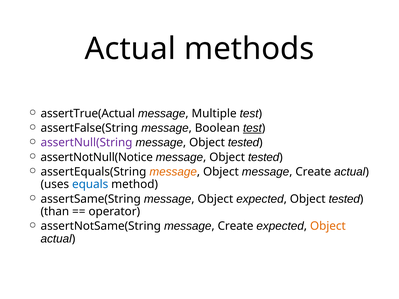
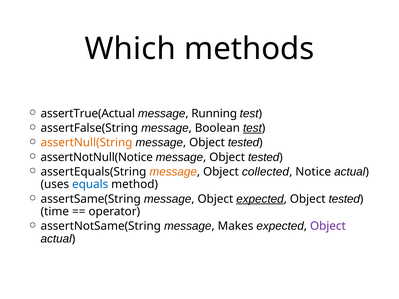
Actual at (130, 49): Actual -> Which
Multiple: Multiple -> Running
assertNull(String colour: purple -> orange
Object message: message -> collected
Create at (313, 172): Create -> Notice
expected at (260, 199) underline: none -> present
than: than -> time
Create at (236, 226): Create -> Makes
Object at (328, 226) colour: orange -> purple
